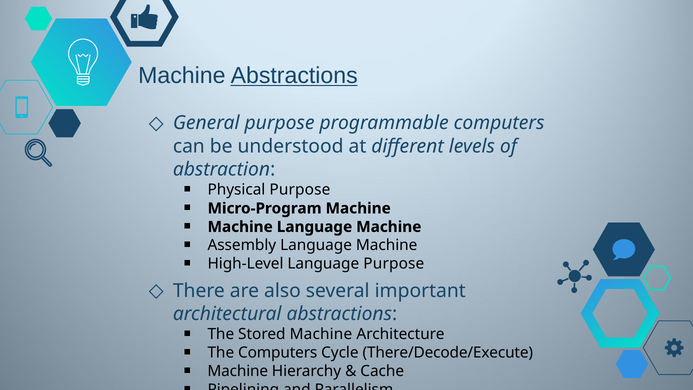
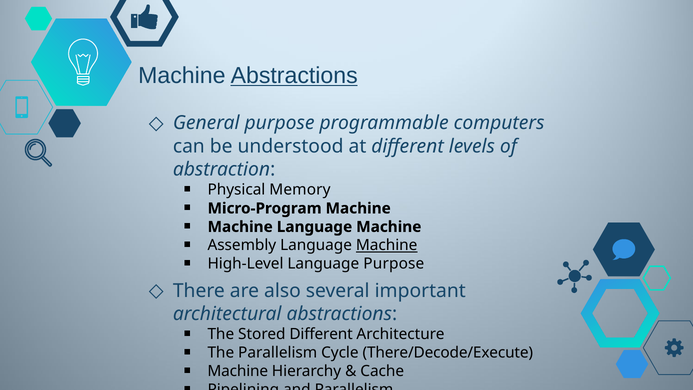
Physical Purpose: Purpose -> Memory
Machine at (387, 245) underline: none -> present
Stored Machine: Machine -> Different
The Computers: Computers -> Parallelism
